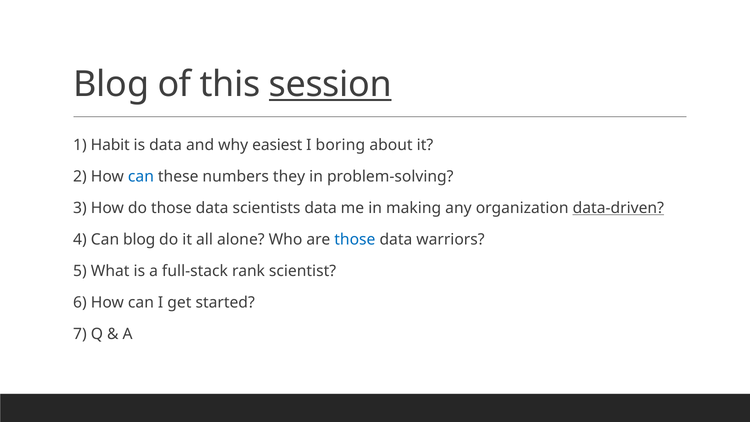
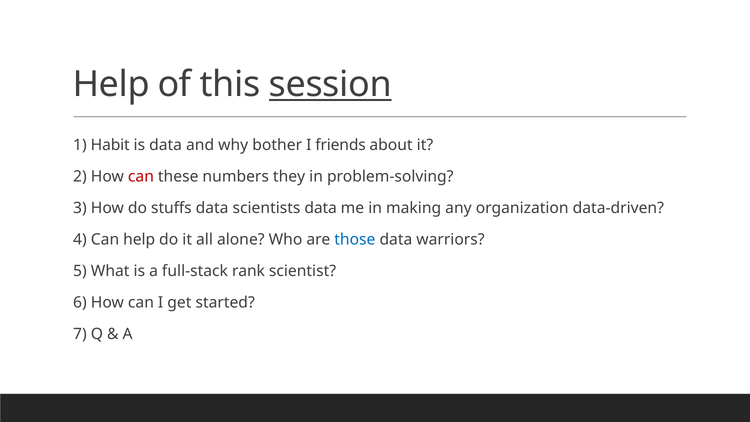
Blog at (111, 84): Blog -> Help
easiest: easiest -> bother
boring: boring -> friends
can at (141, 176) colour: blue -> red
do those: those -> stuffs
data-driven underline: present -> none
Can blog: blog -> help
